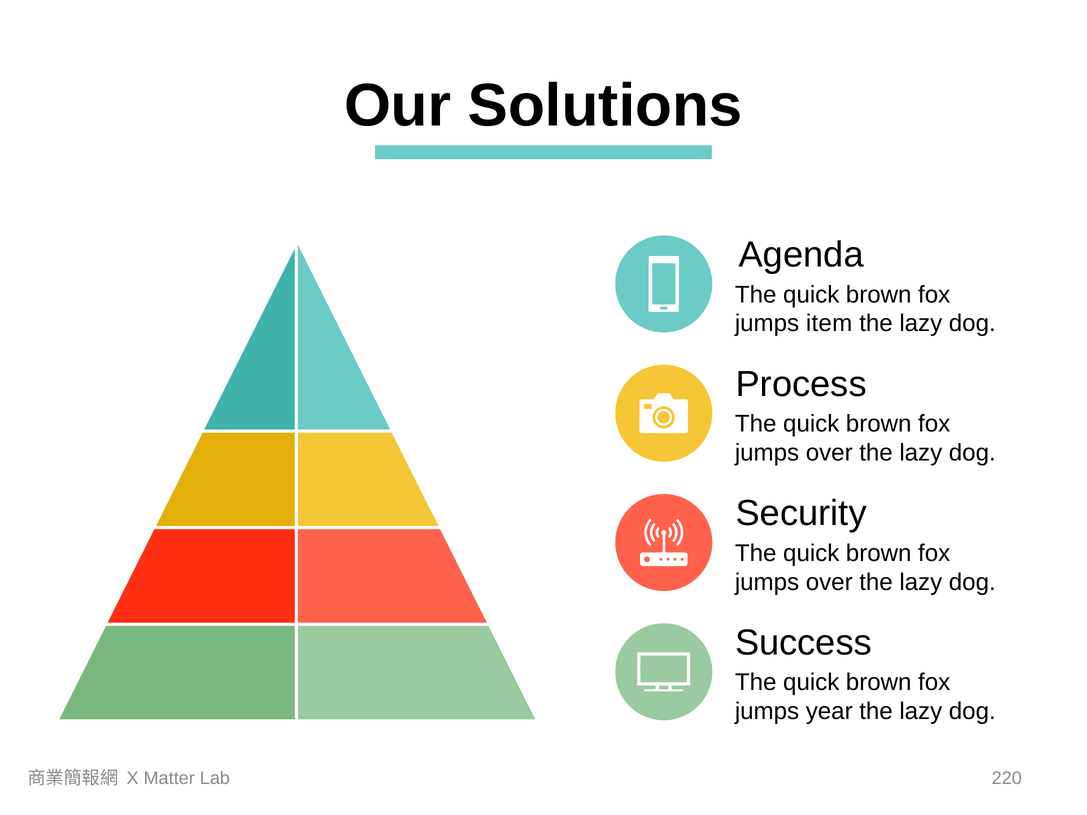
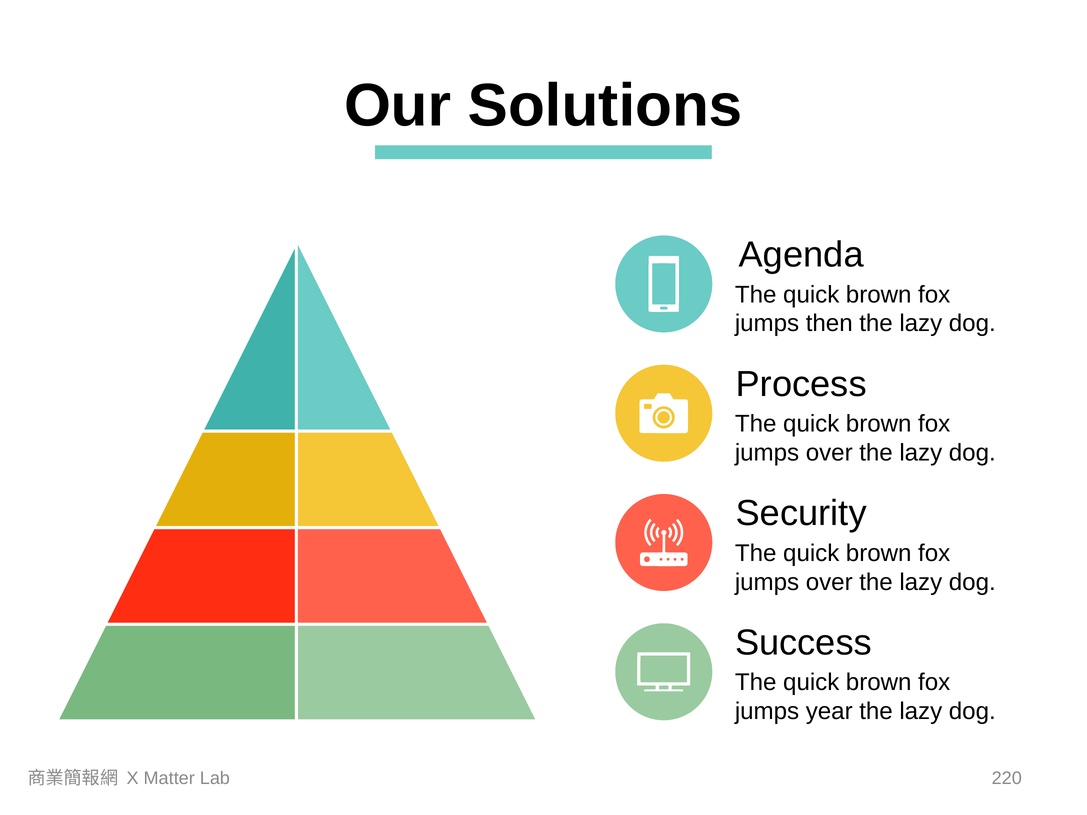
item: item -> then
